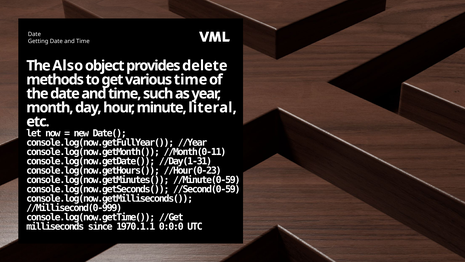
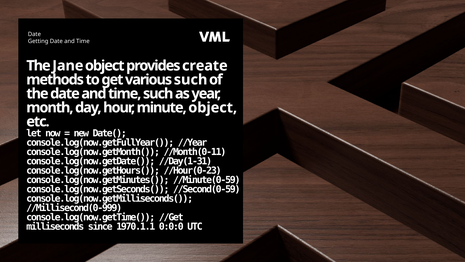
Also: Also -> Jane
delete: delete -> create
various time: time -> such
minute literal: literal -> object
